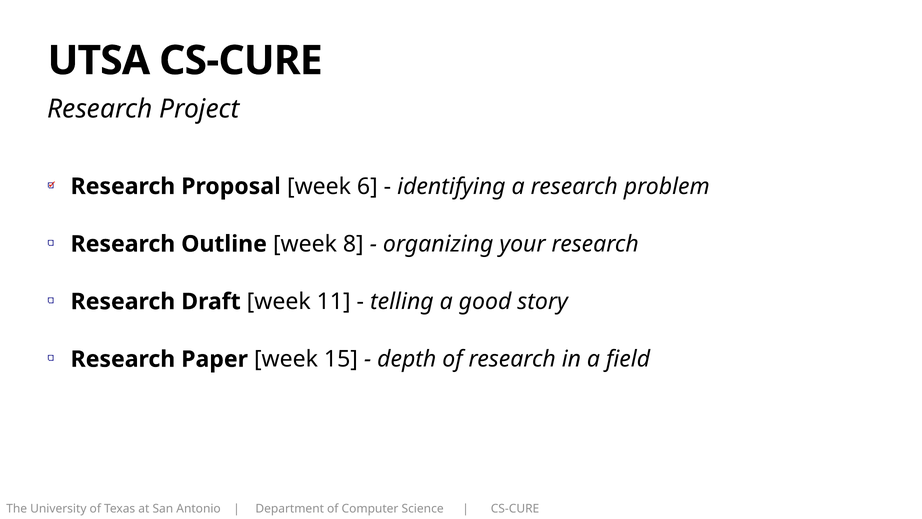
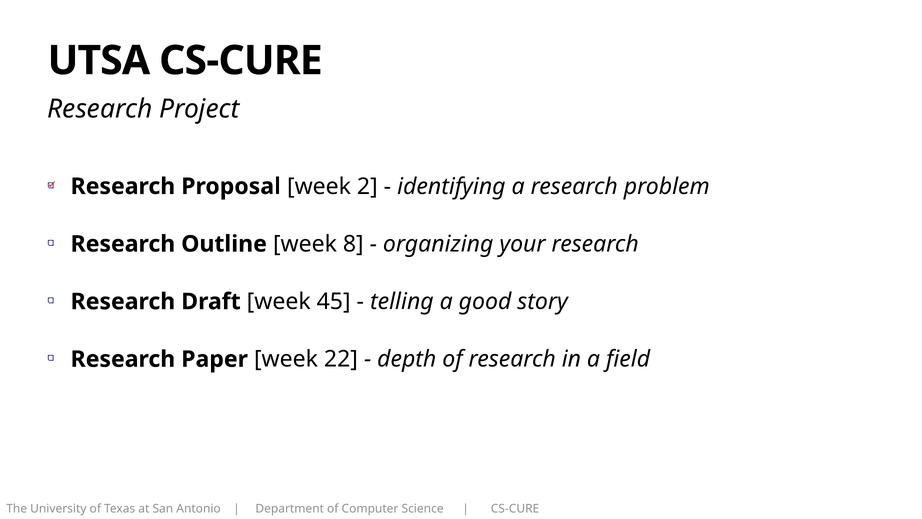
6: 6 -> 2
11: 11 -> 45
15: 15 -> 22
